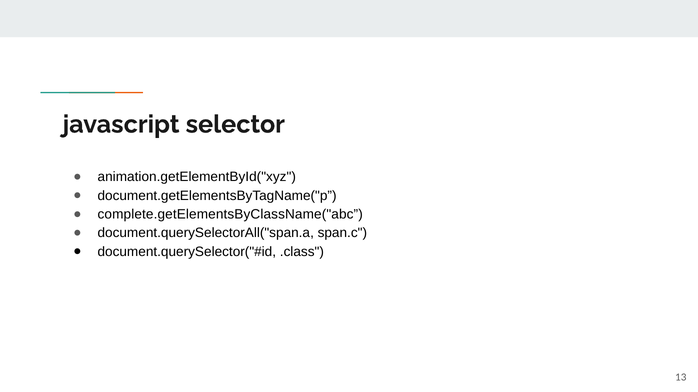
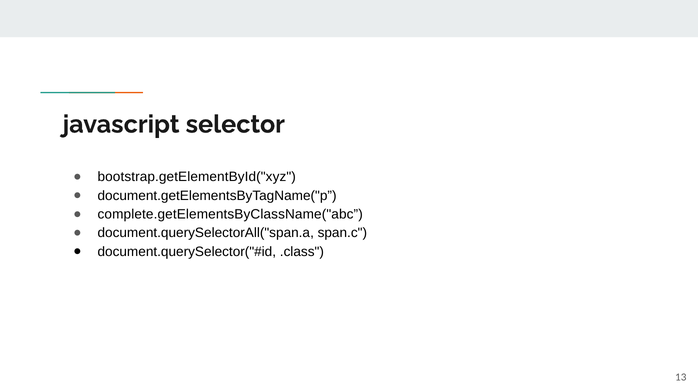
animation.getElementById("xyz: animation.getElementById("xyz -> bootstrap.getElementById("xyz
